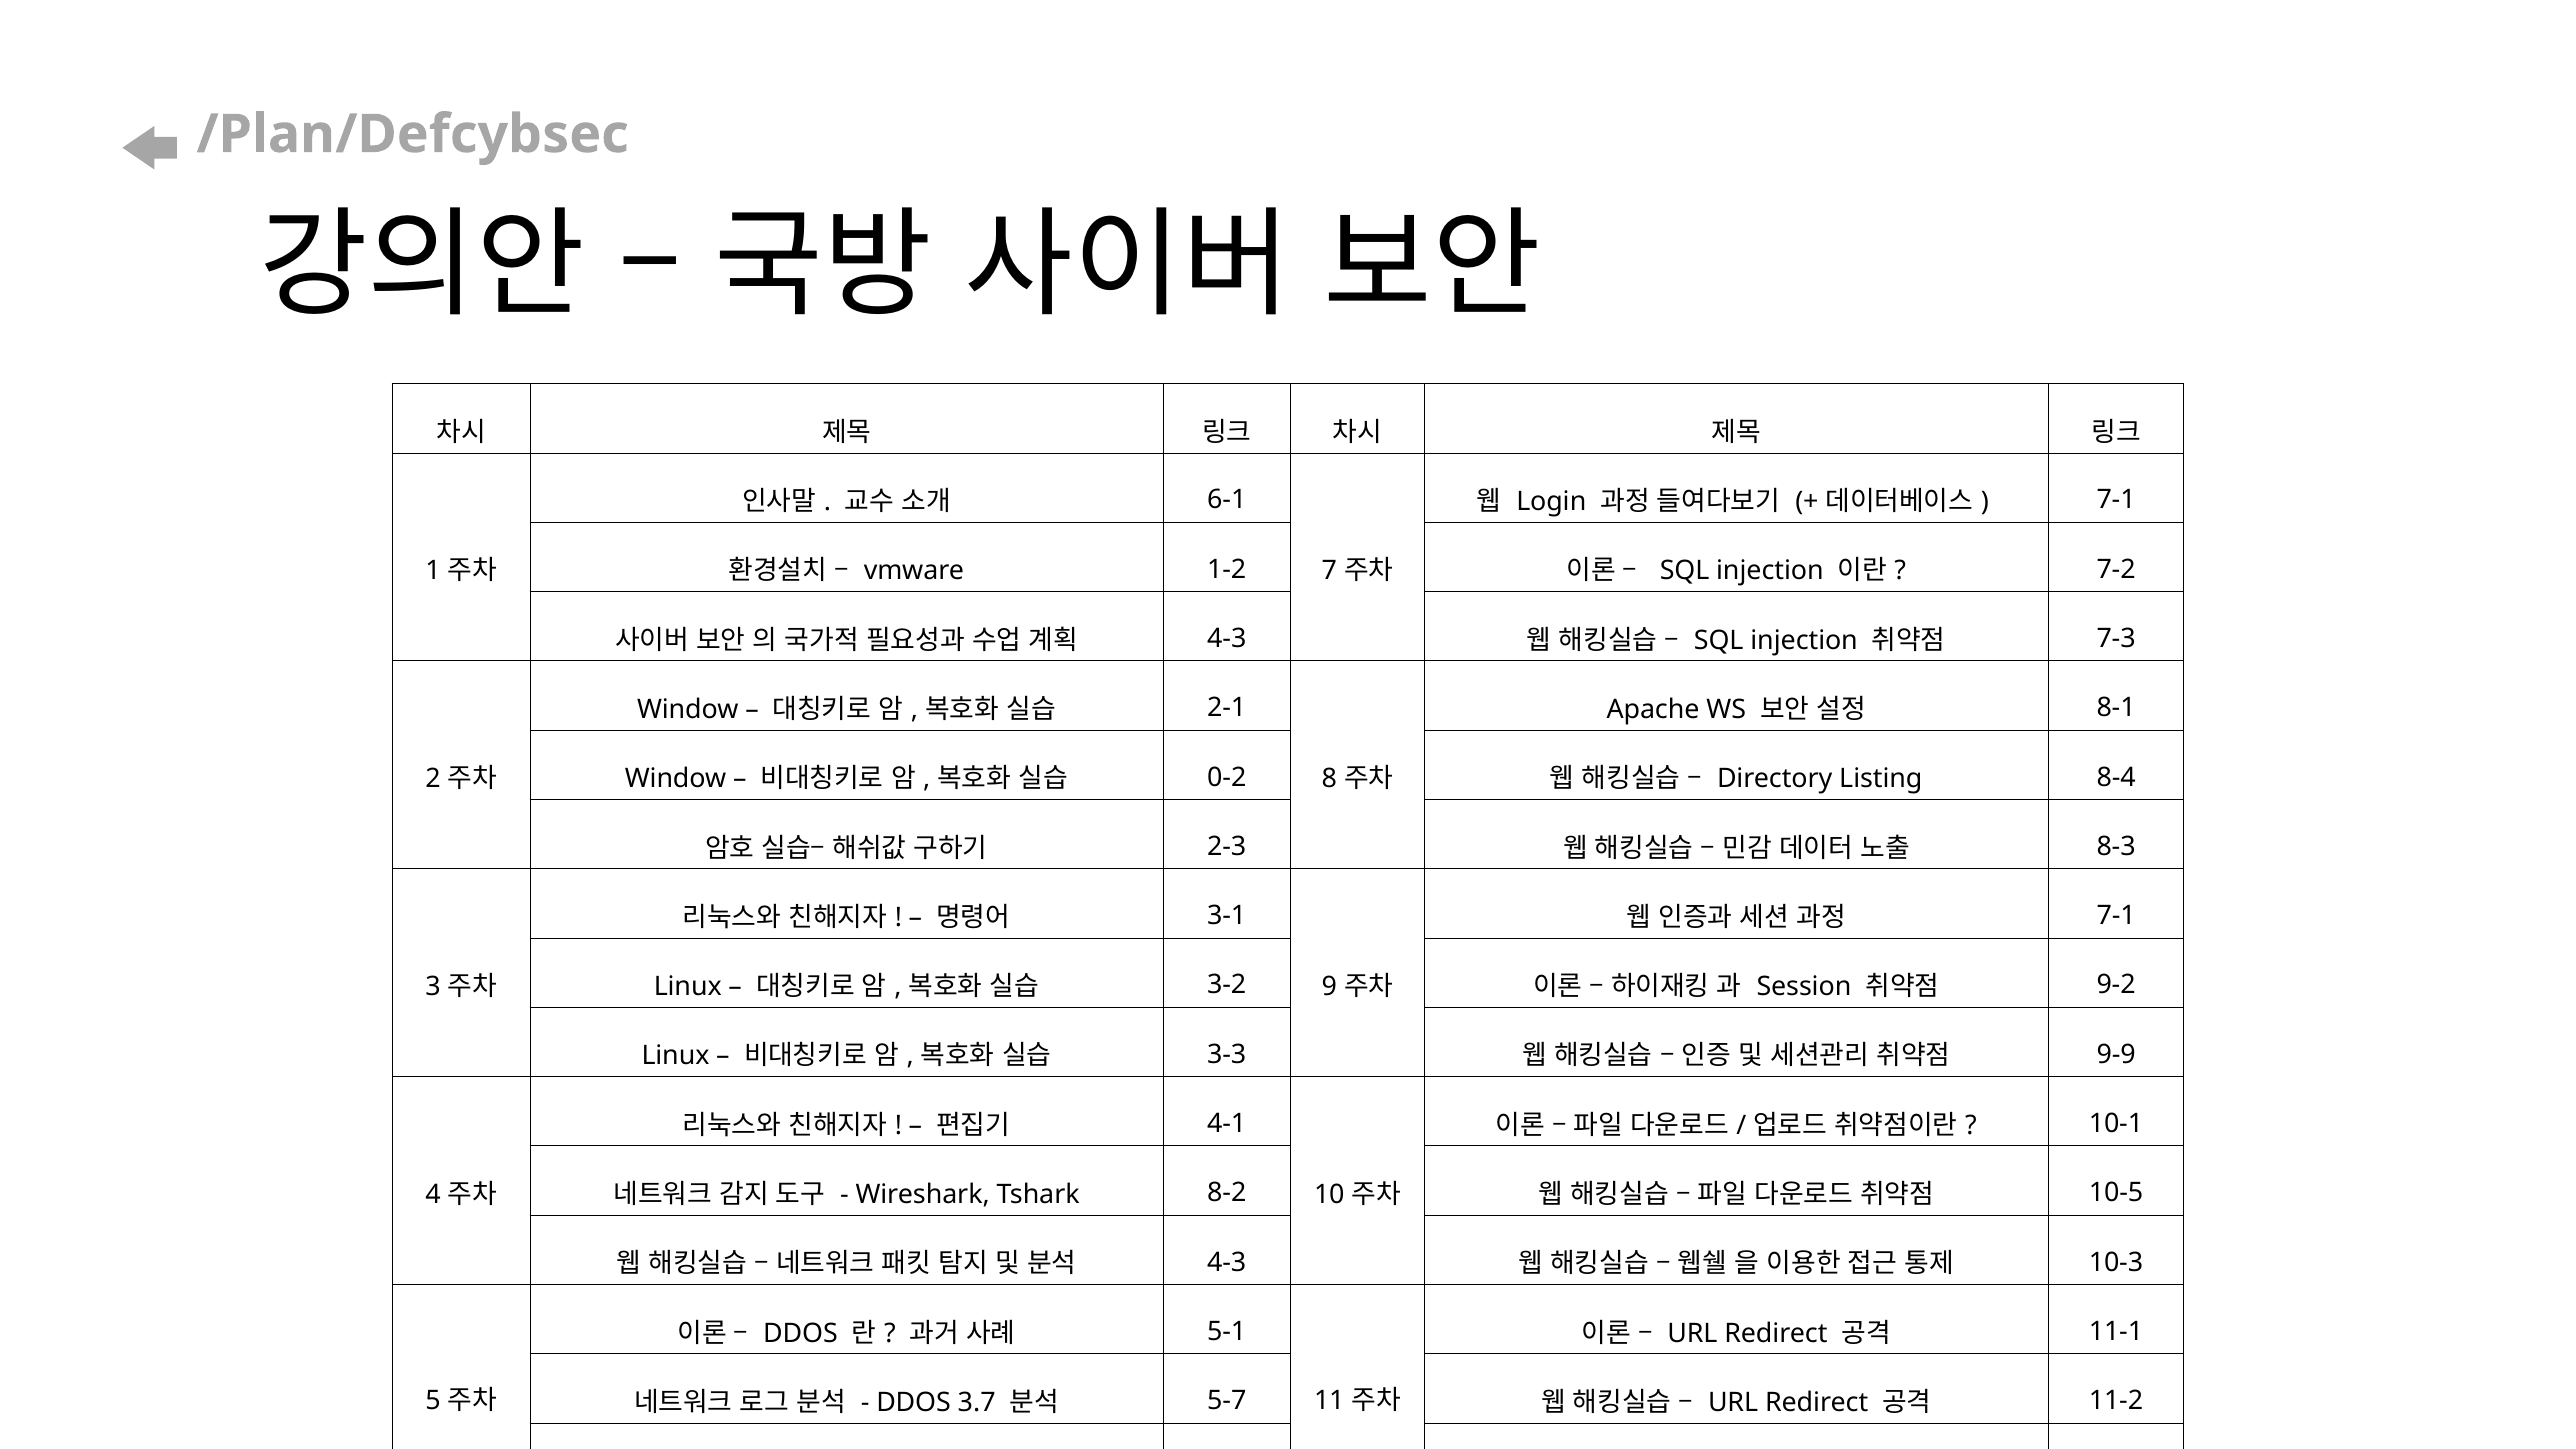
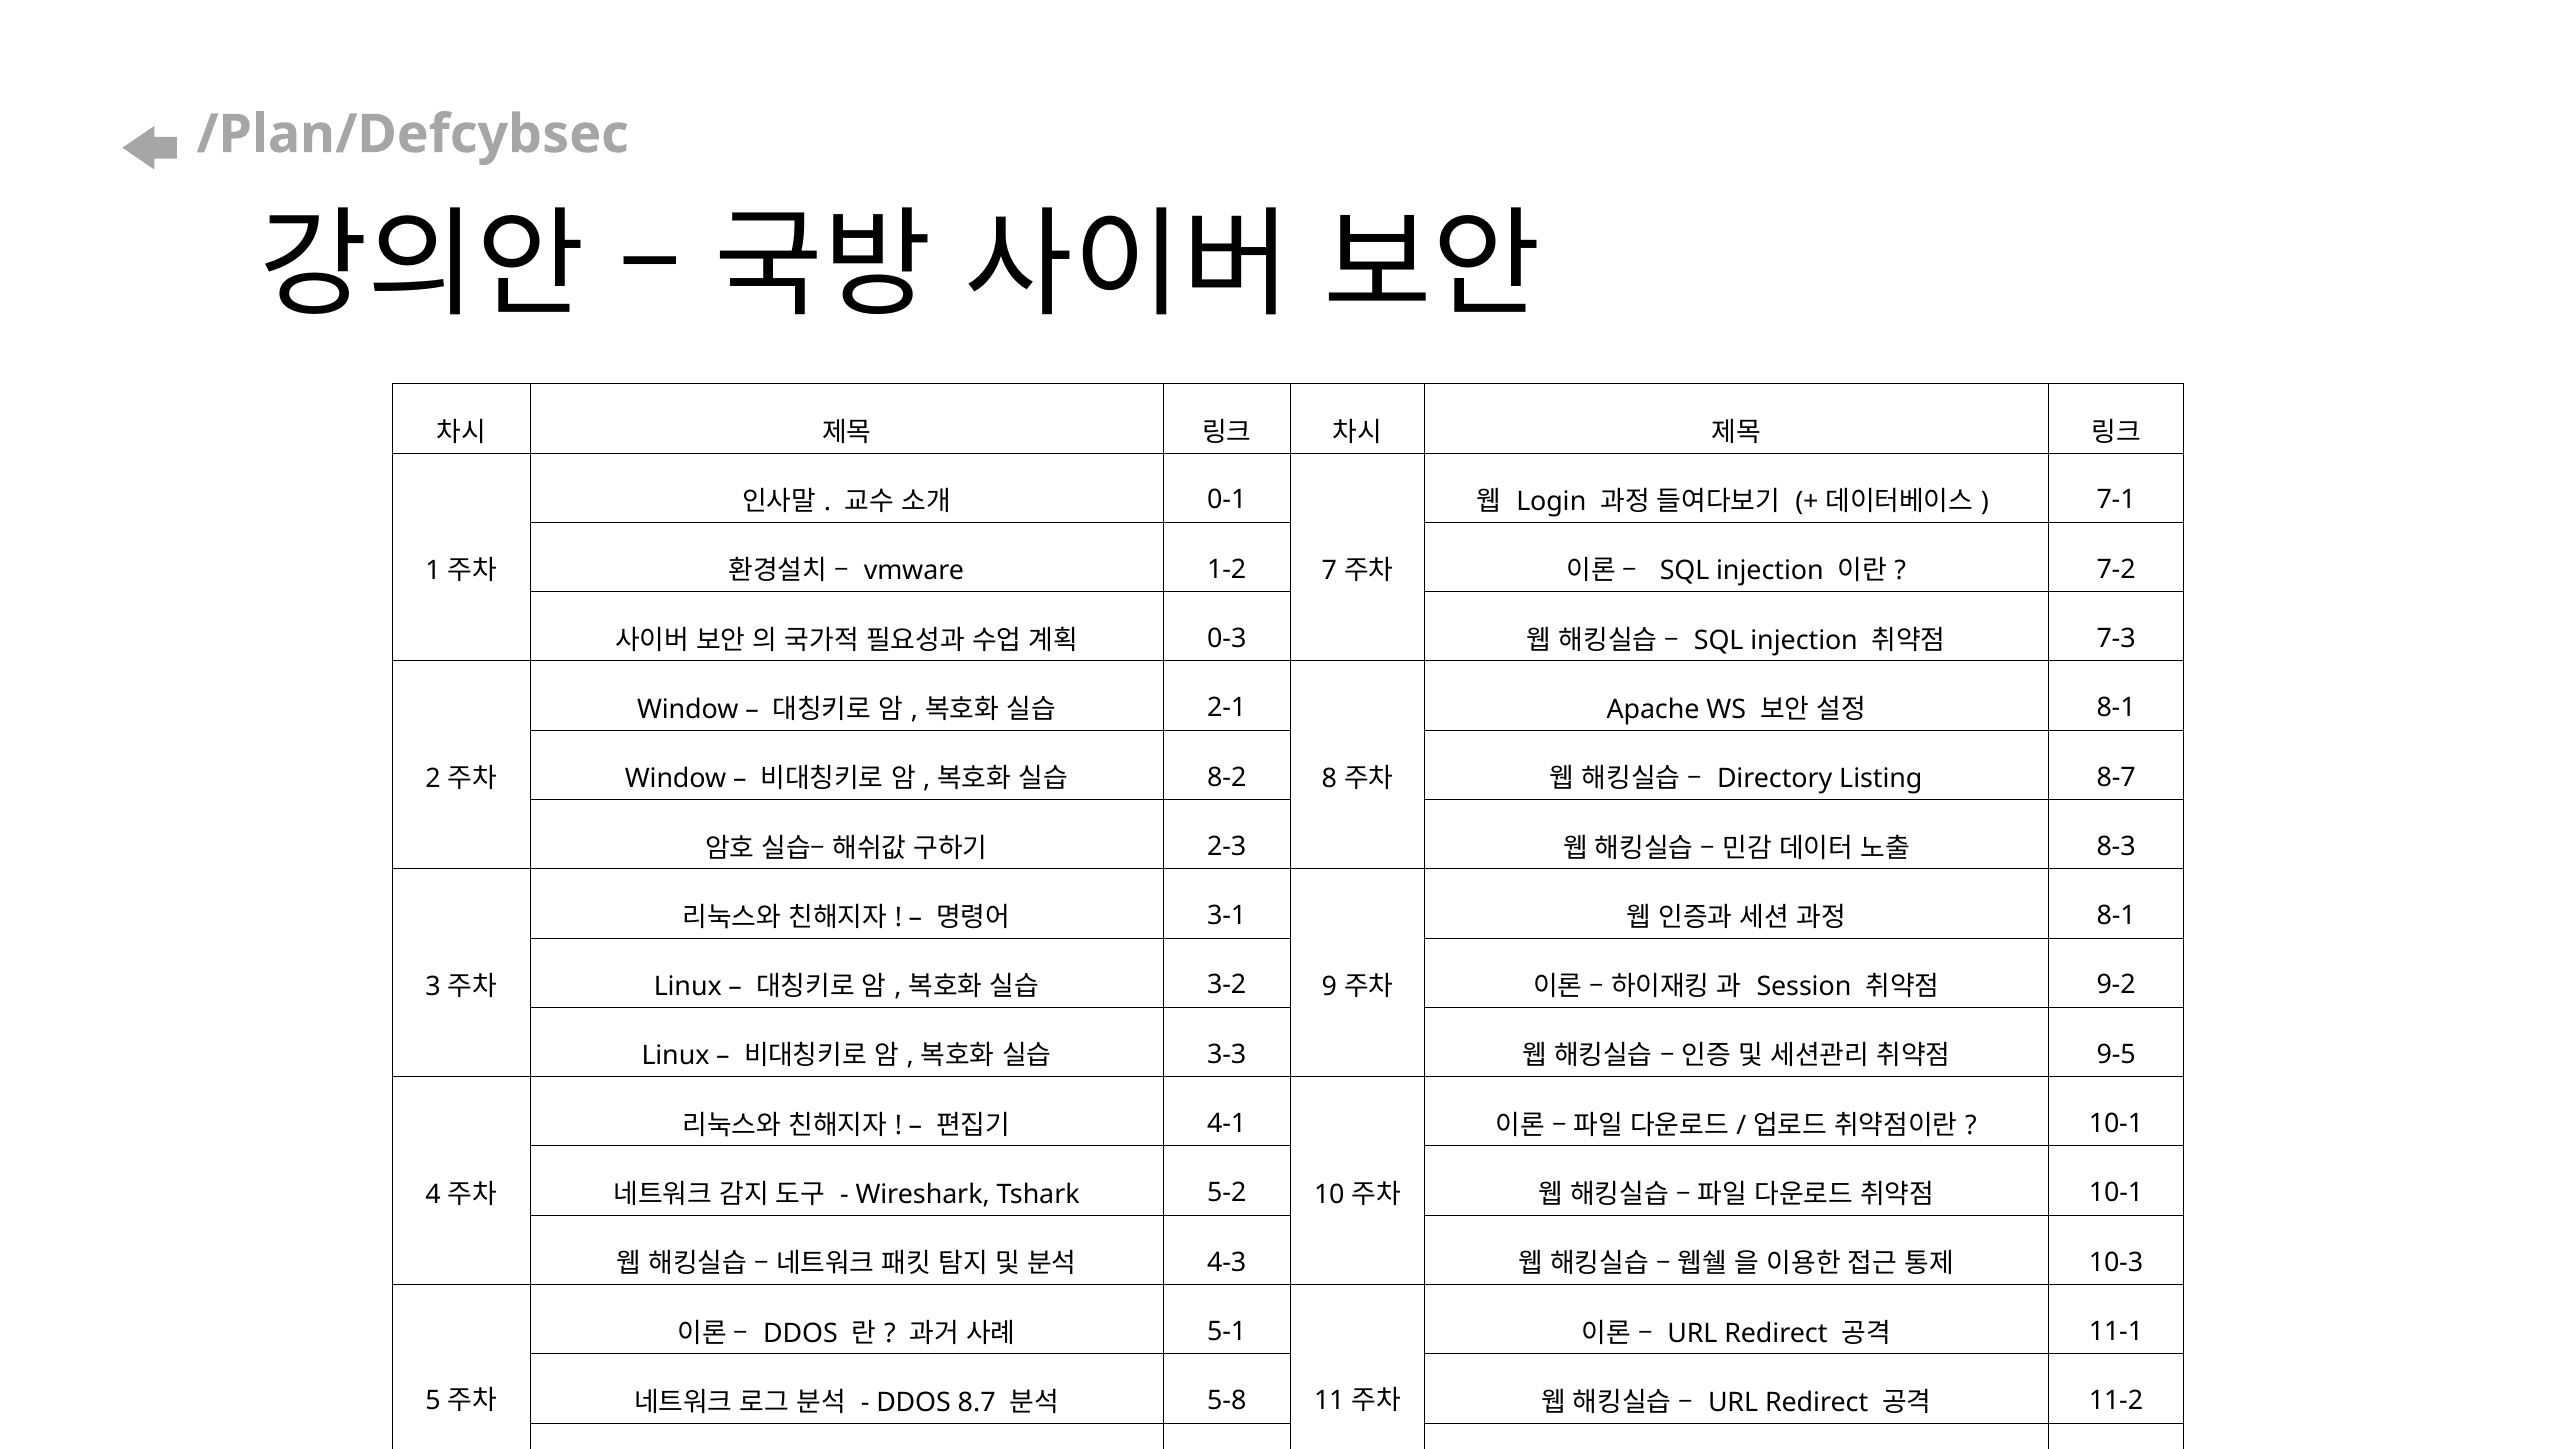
6-1 at (1227, 500): 6-1 -> 0-1
4-3 at (1227, 639): 4-3 -> 0-3
0-2: 0-2 -> 8-2
8-4: 8-4 -> 8-7
7-1 at (2116, 916): 7-1 -> 8-1
9-9: 9-9 -> 9-5
8-2: 8-2 -> 5-2
10-5 at (2116, 1193): 10-5 -> 10-1
3.7: 3.7 -> 8.7
5-7: 5-7 -> 5-8
